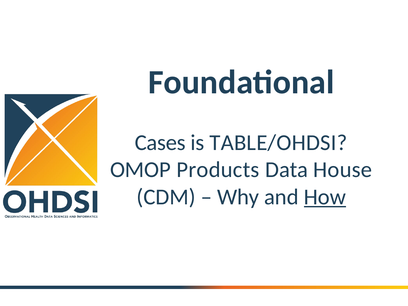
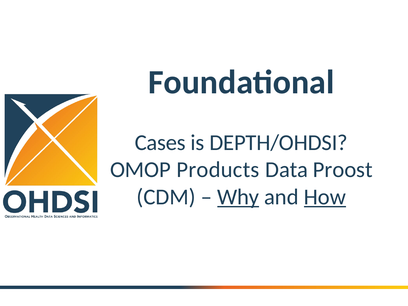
TABLE/OHDSI: TABLE/OHDSI -> DEPTH/OHDSI
House: House -> Proost
Why underline: none -> present
